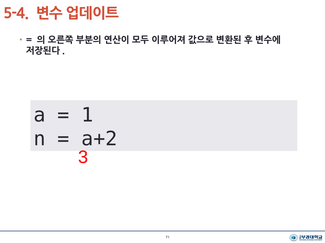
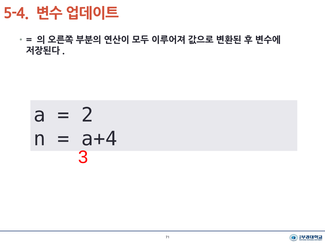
1: 1 -> 2
a+2: a+2 -> a+4
